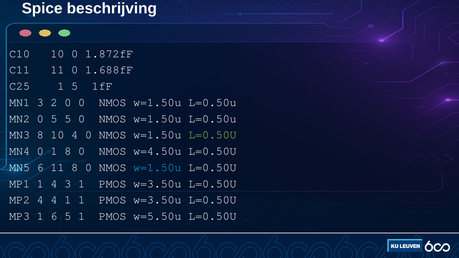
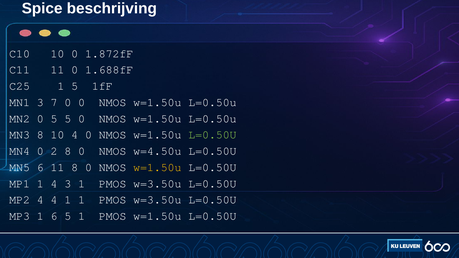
2: 2 -> 7
0 1: 1 -> 2
w=1.50u at (157, 167) colour: light blue -> yellow
PMOS w=5.50u: w=5.50u -> w=1.50u
